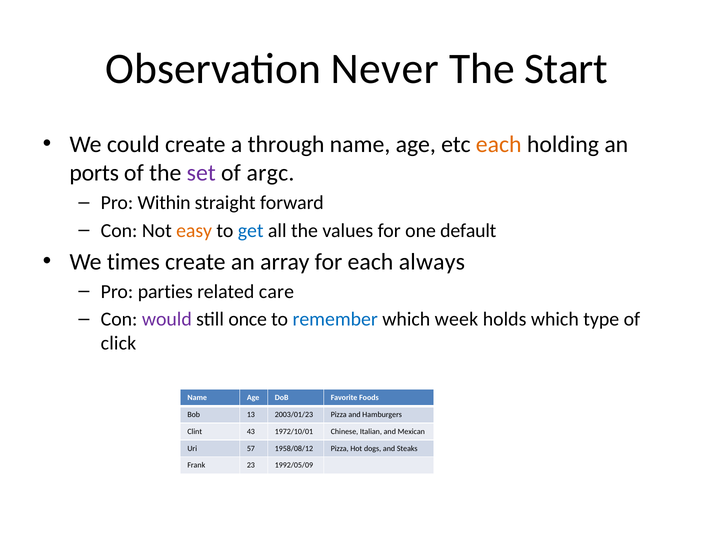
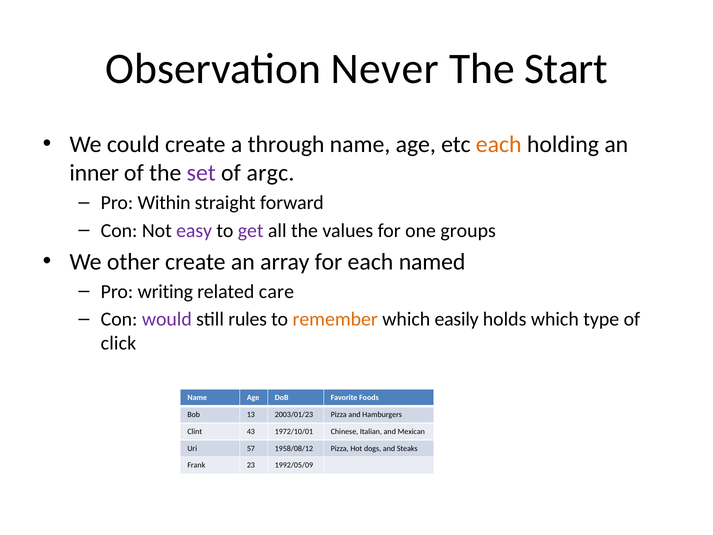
ports: ports -> inner
easy colour: orange -> purple
get colour: blue -> purple
default: default -> groups
times: times -> other
always: always -> named
parties: parties -> writing
once: once -> rules
remember colour: blue -> orange
week: week -> easily
